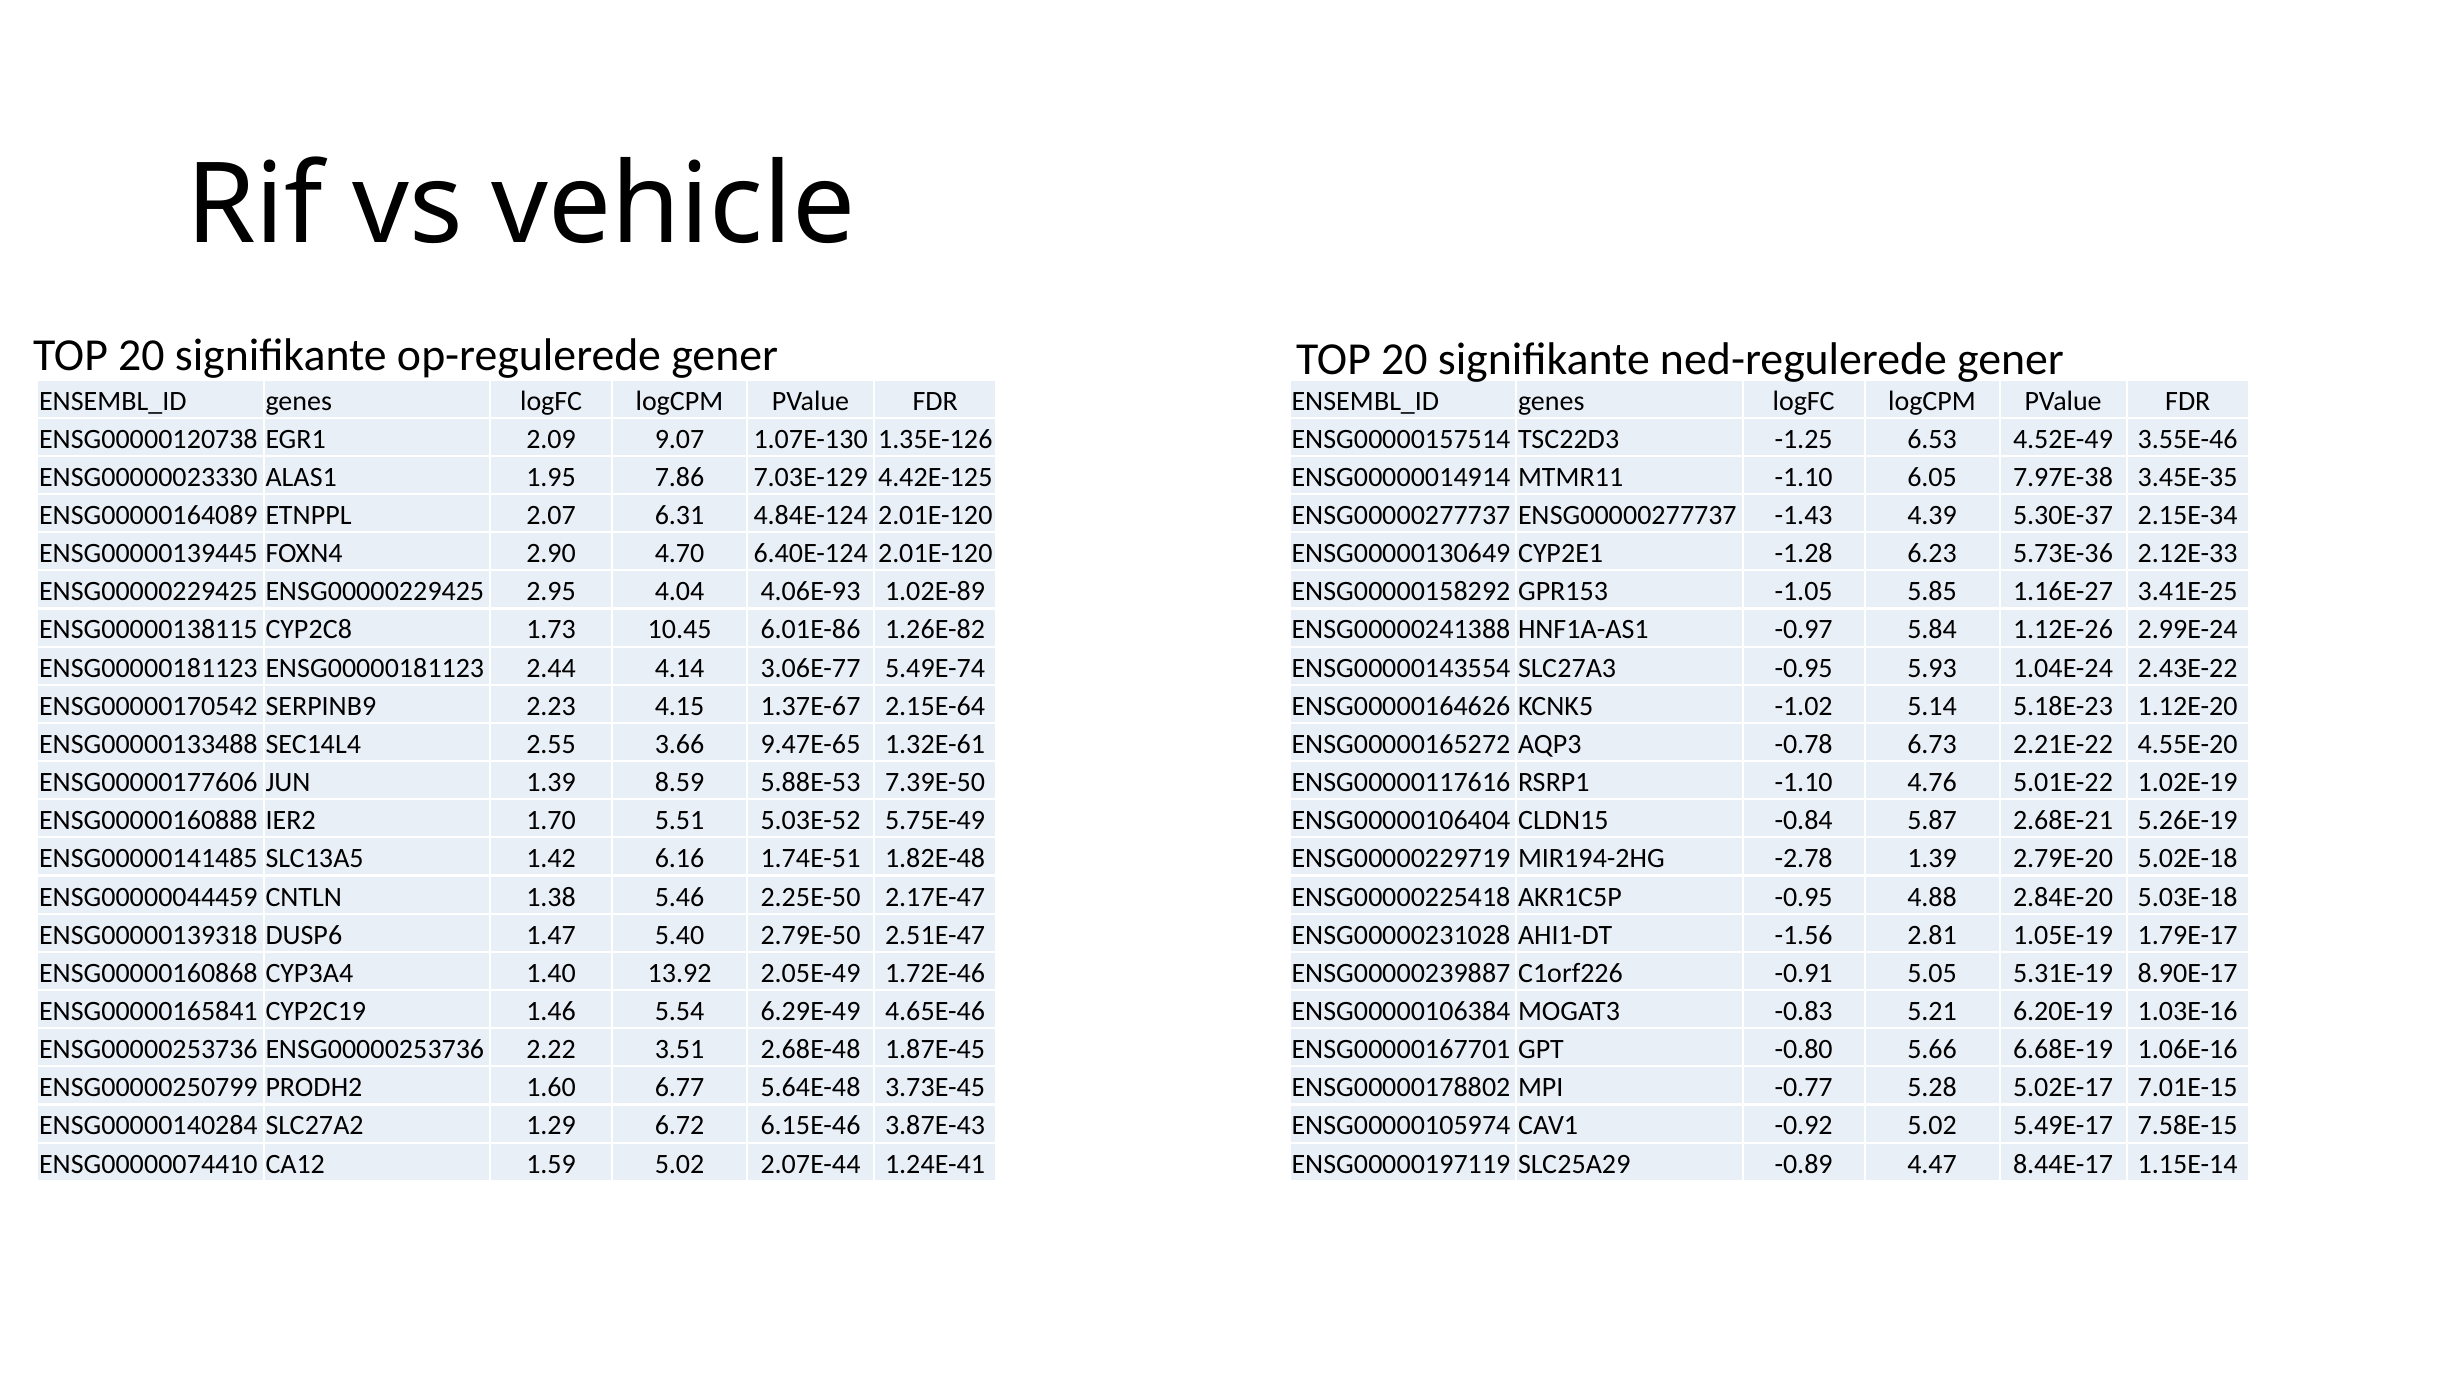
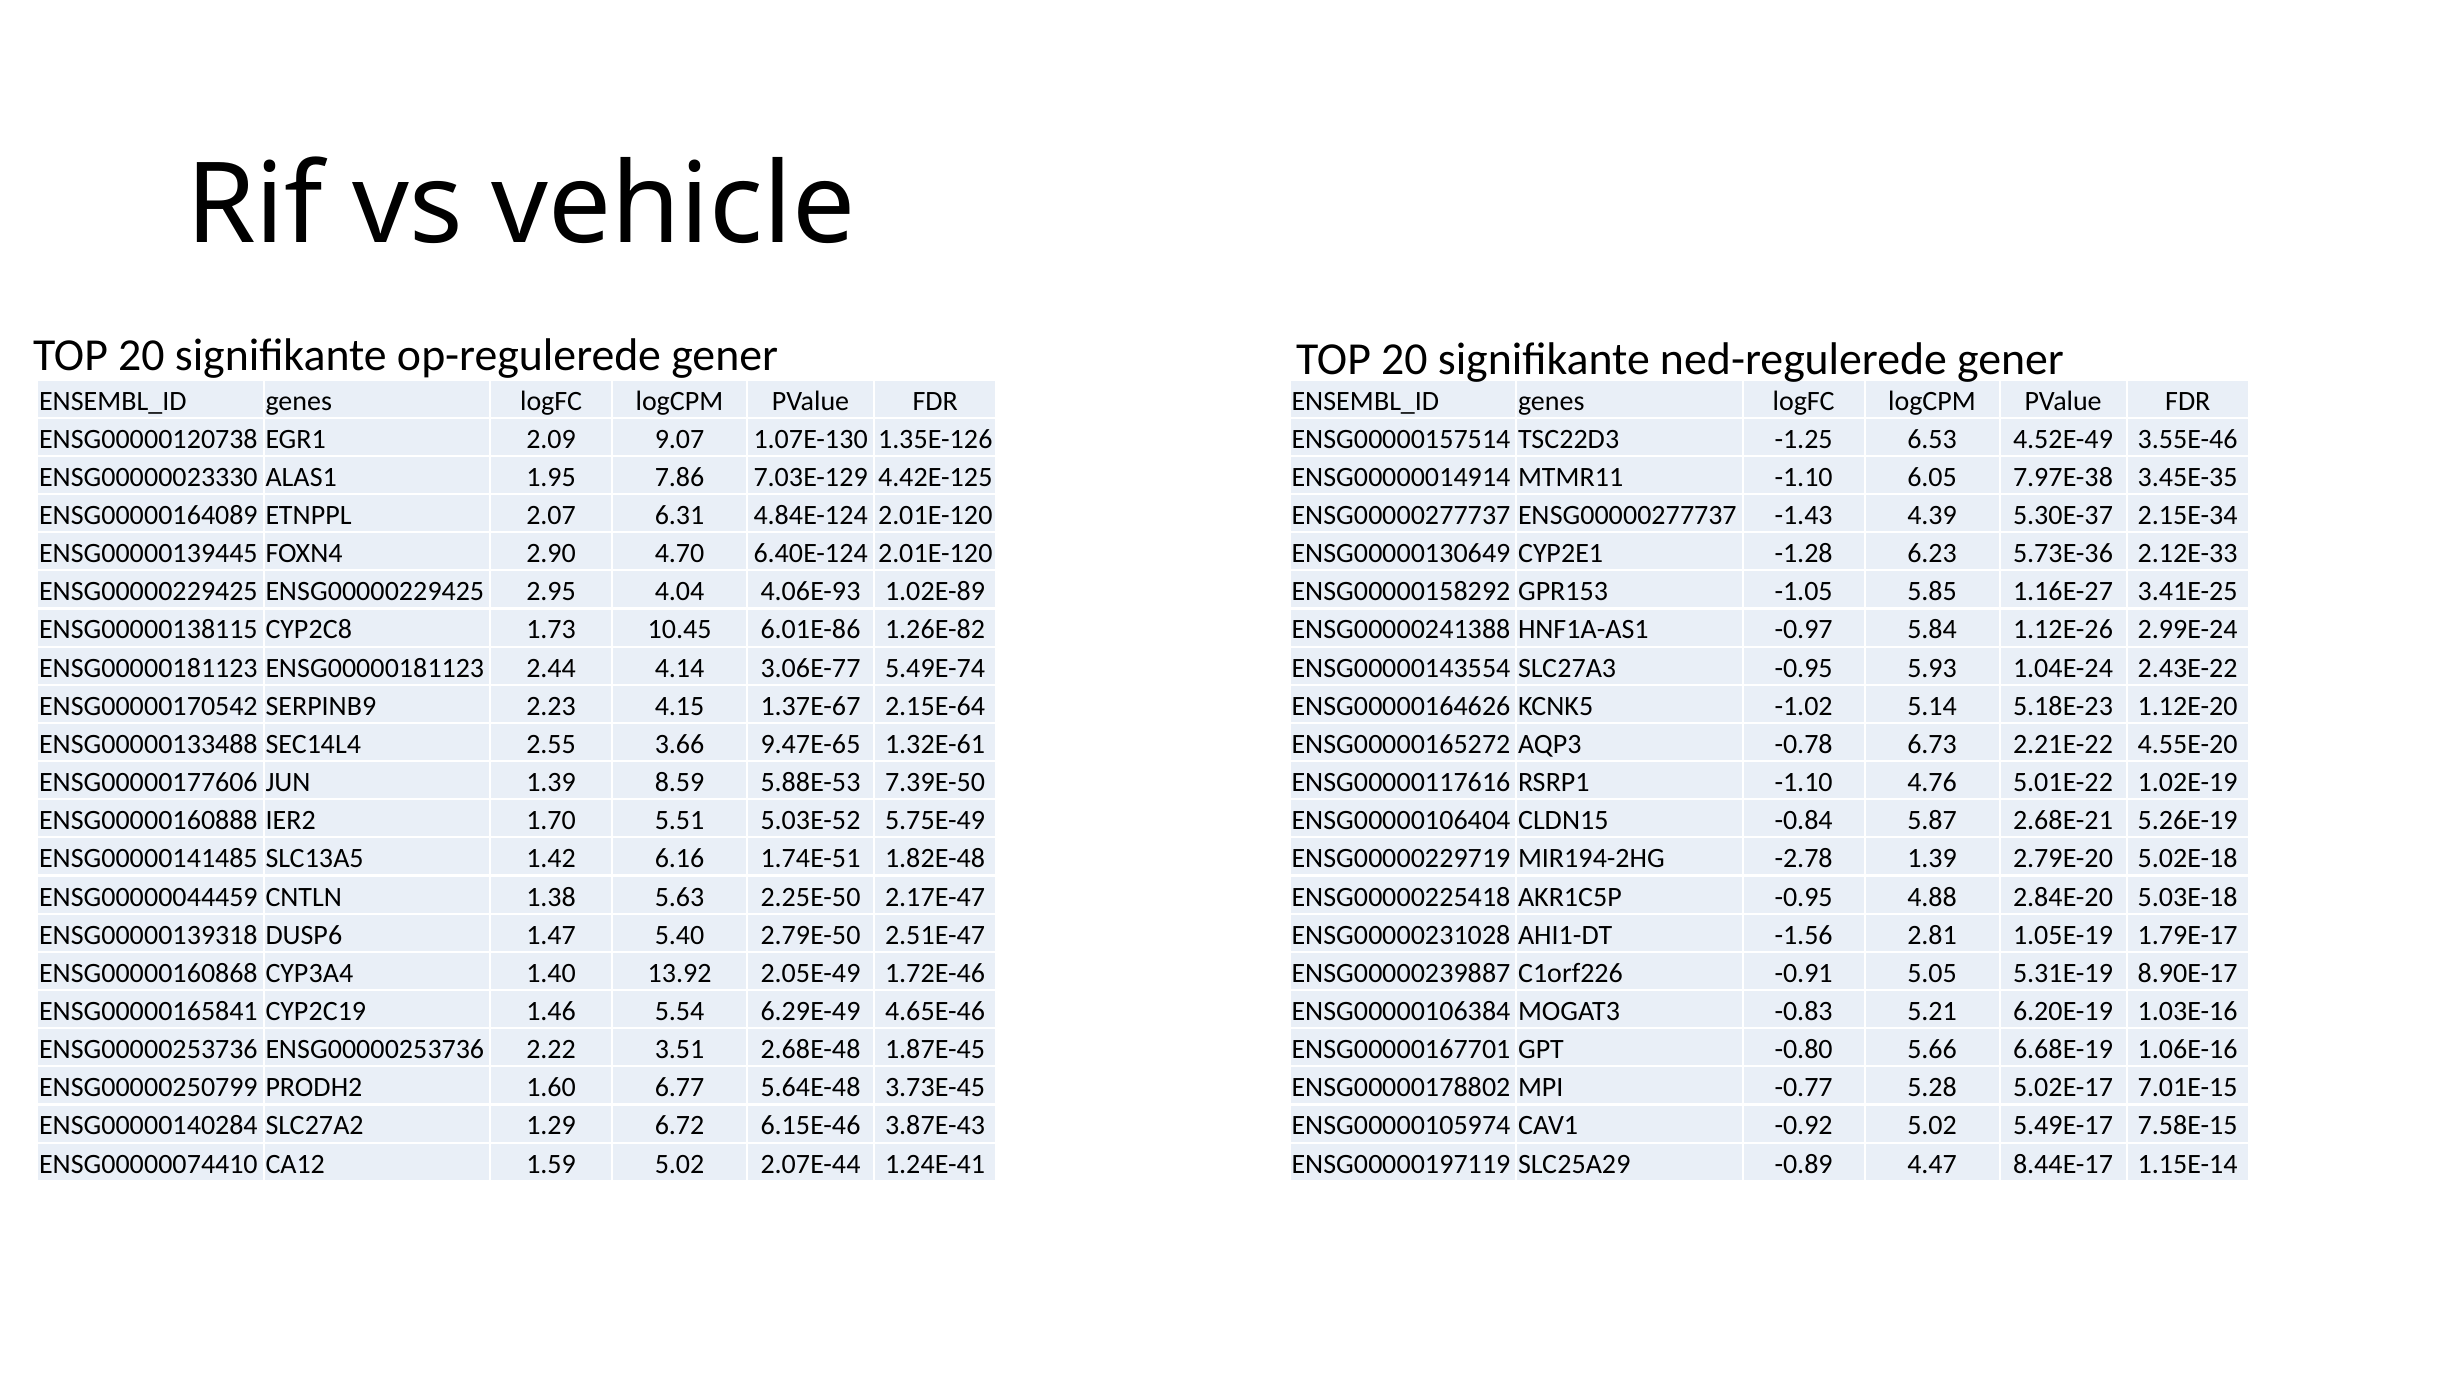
5.46: 5.46 -> 5.63
